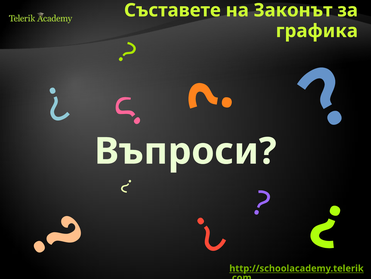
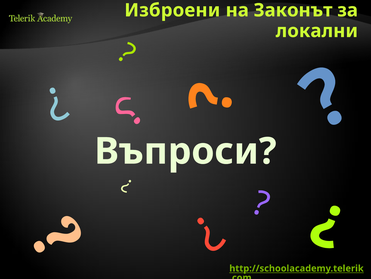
Съставете: Съставете -> Изброени
графика: графика -> локални
